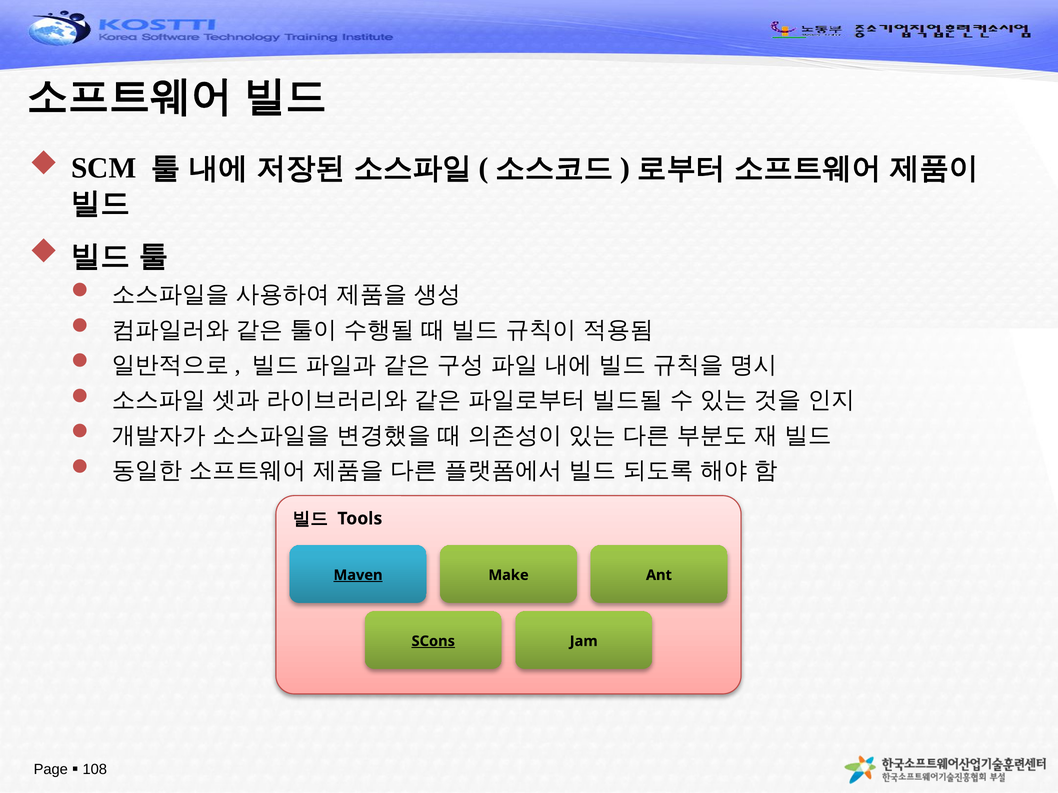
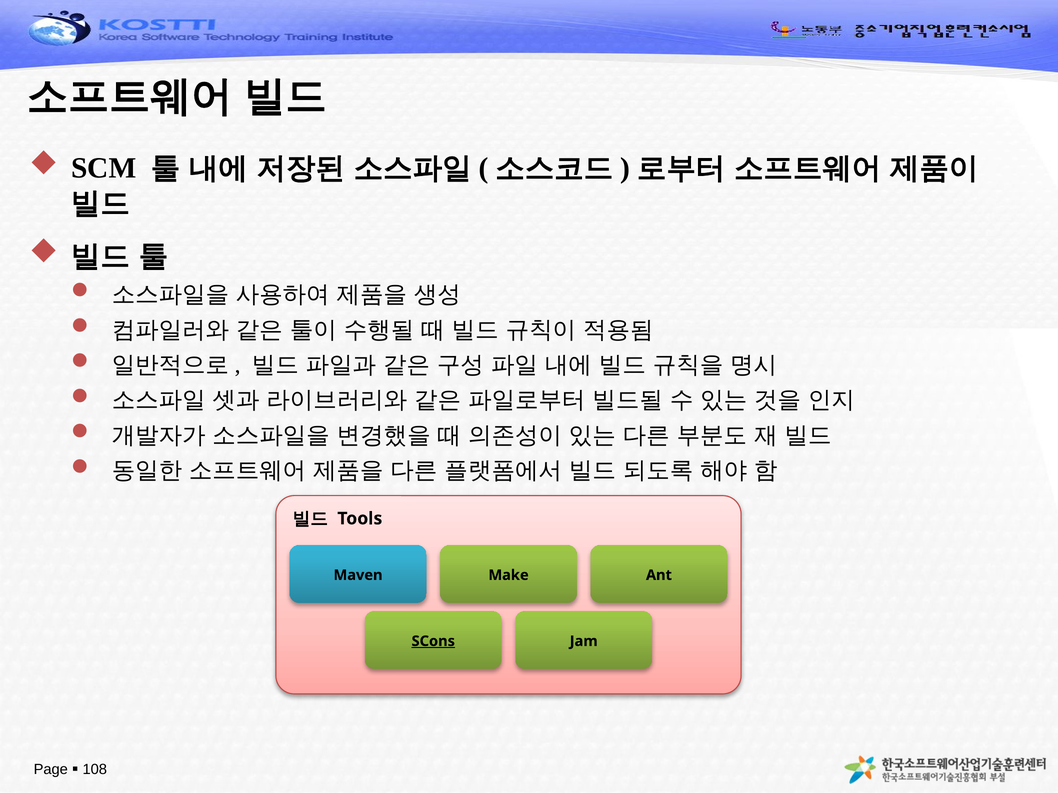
Maven underline: present -> none
